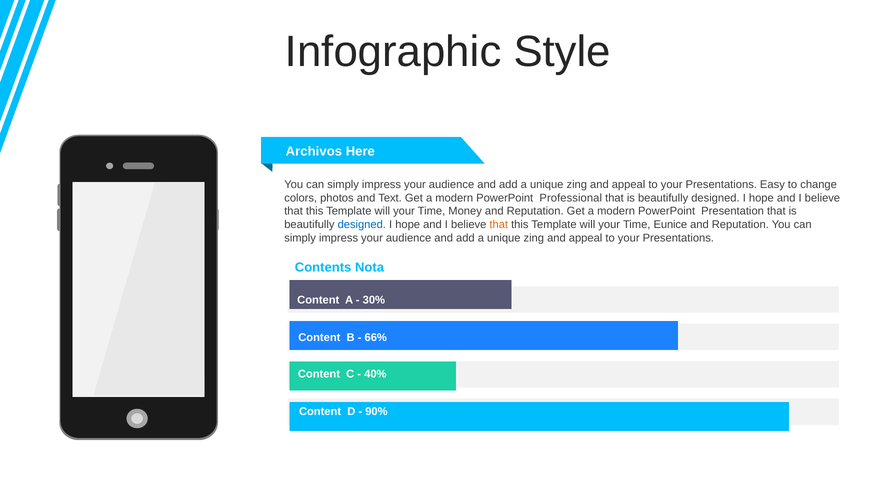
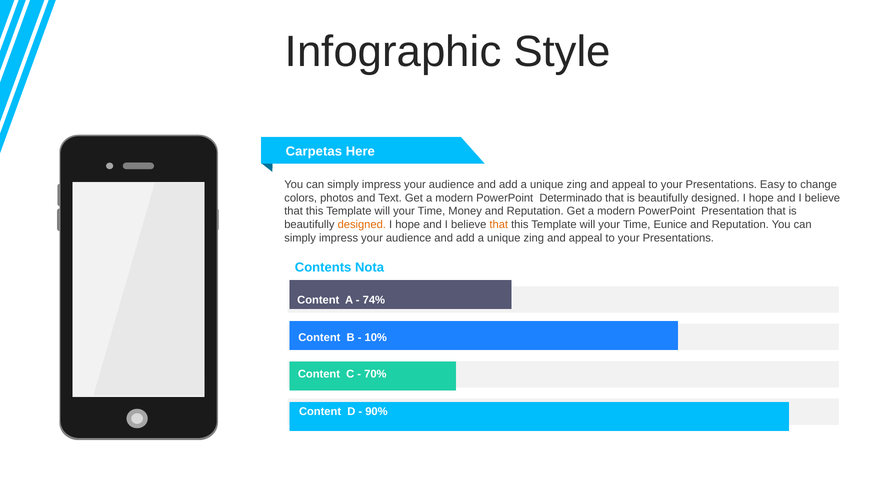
Archivos: Archivos -> Carpetas
Professional: Professional -> Determinado
designed at (362, 225) colour: blue -> orange
30%: 30% -> 74%
66%: 66% -> 10%
40%: 40% -> 70%
